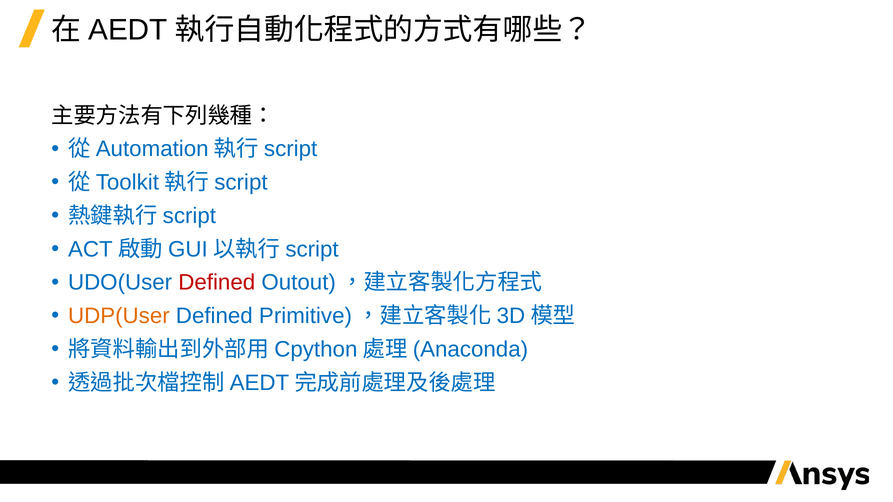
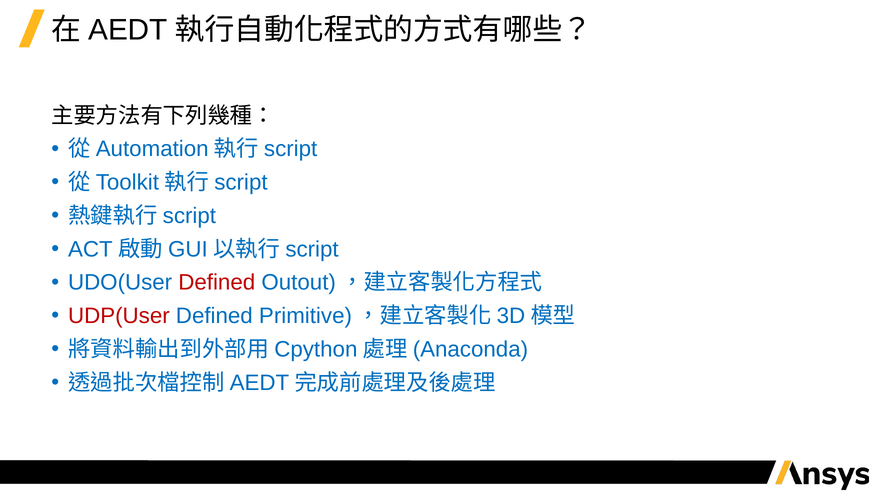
UDP(User colour: orange -> red
